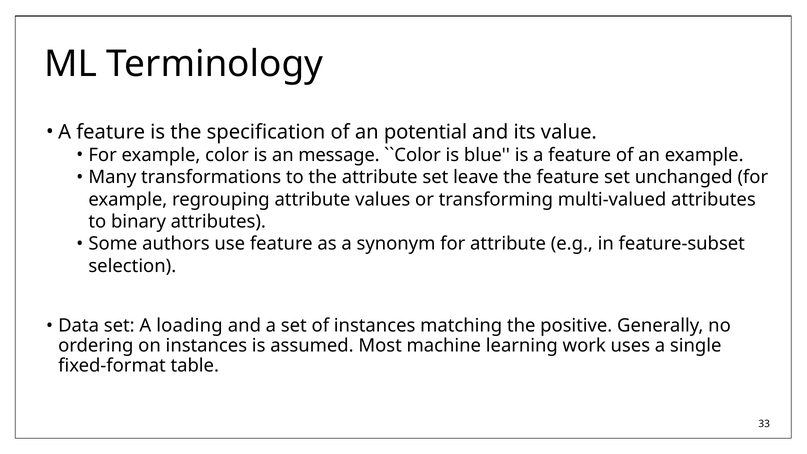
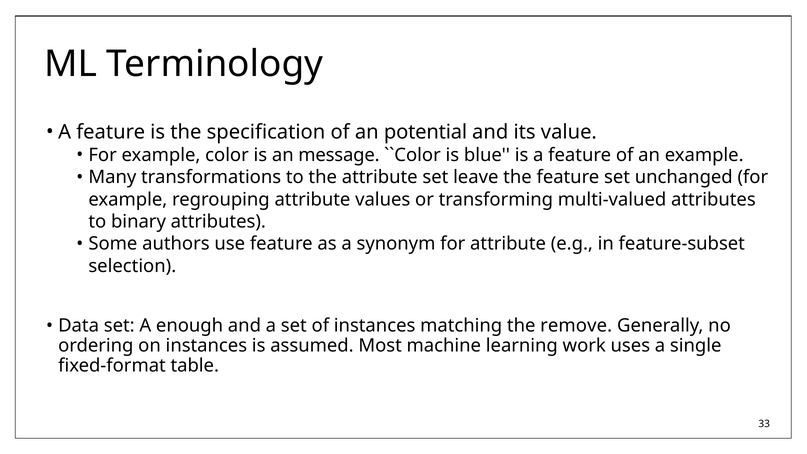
loading: loading -> enough
positive: positive -> remove
